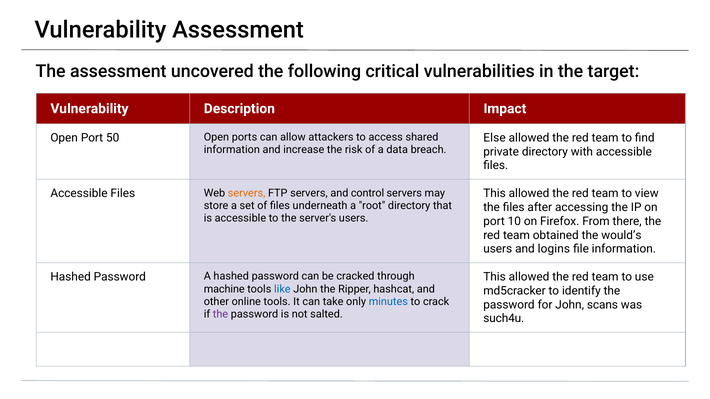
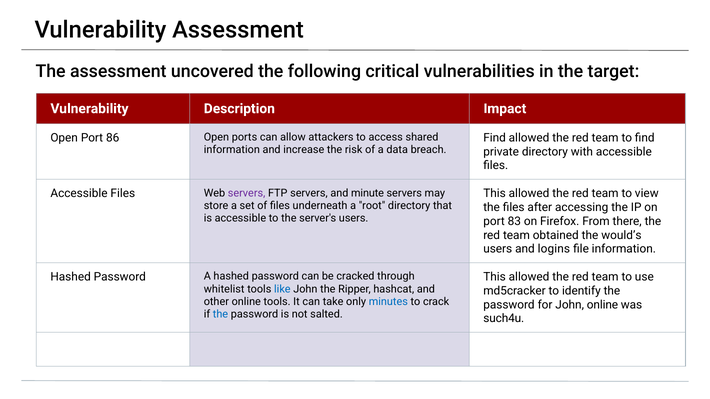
50: 50 -> 86
Else at (495, 138): Else -> Find
servers at (247, 193) colour: orange -> purple
control: control -> minute
10: 10 -> 83
machine: machine -> whitelist
John scans: scans -> online
the at (220, 315) colour: purple -> blue
